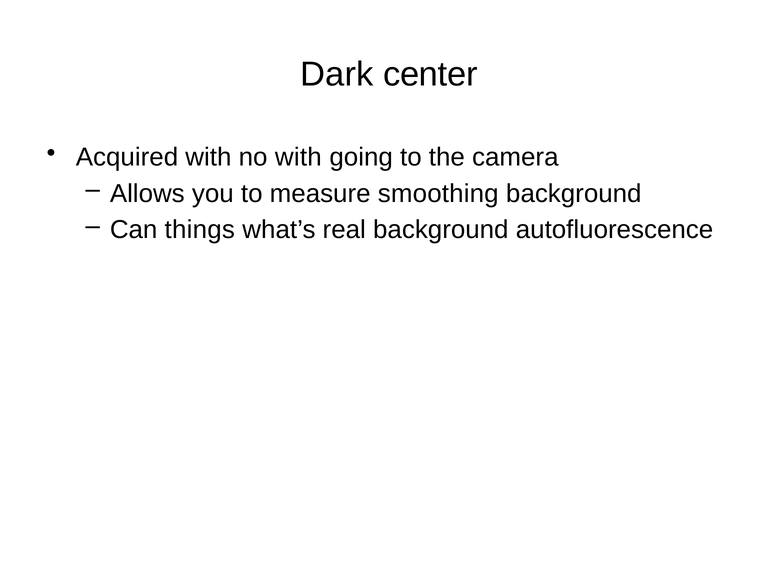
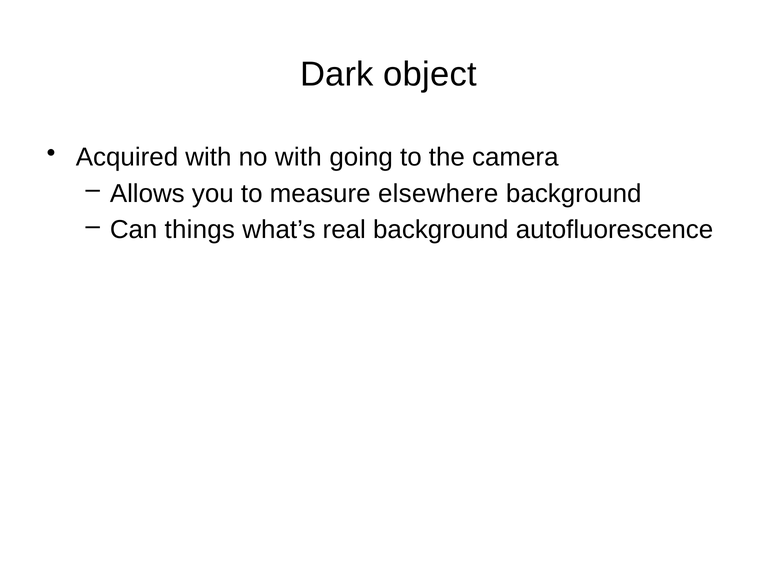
center: center -> object
smoothing: smoothing -> elsewhere
